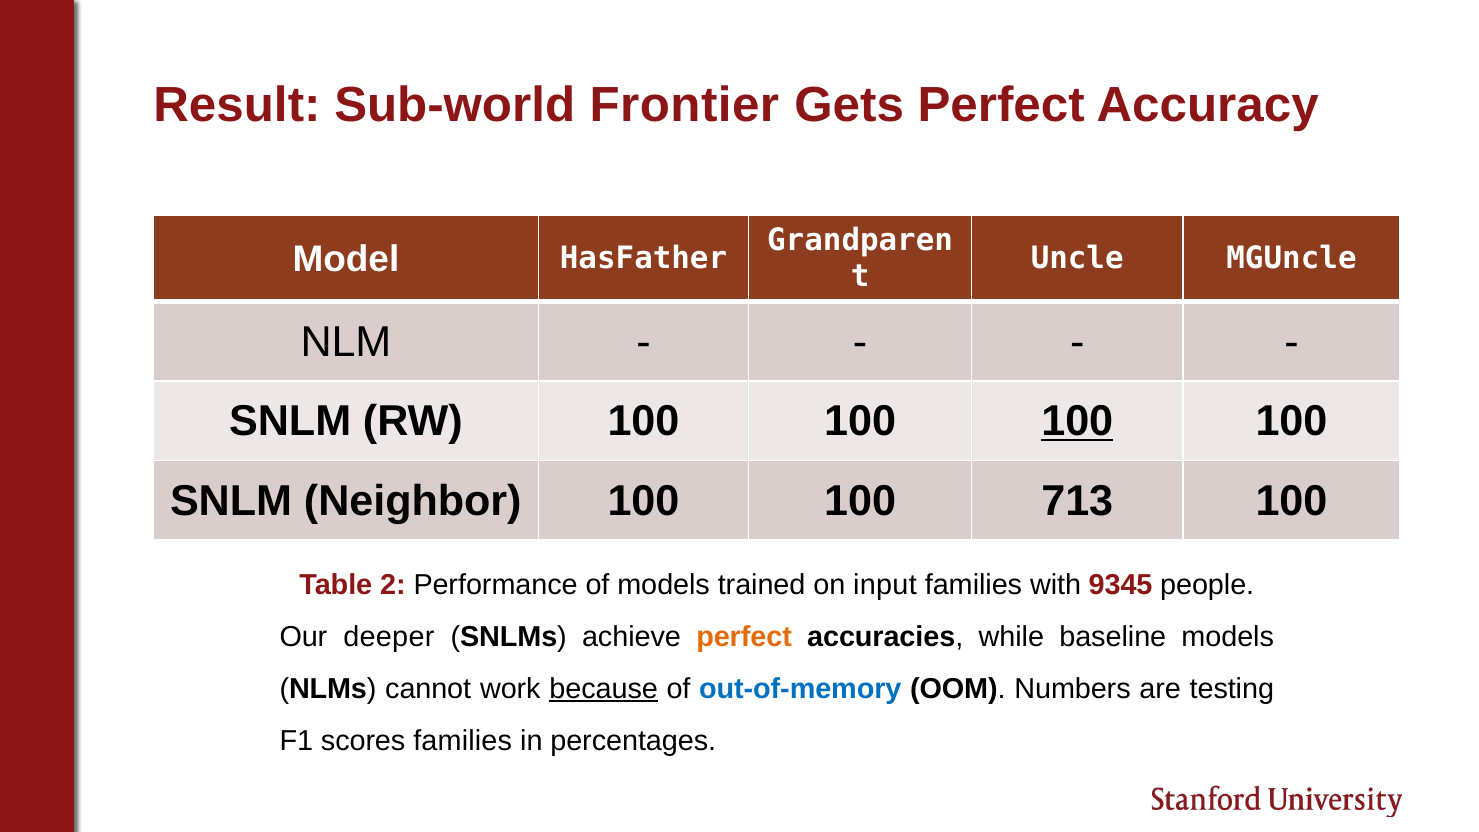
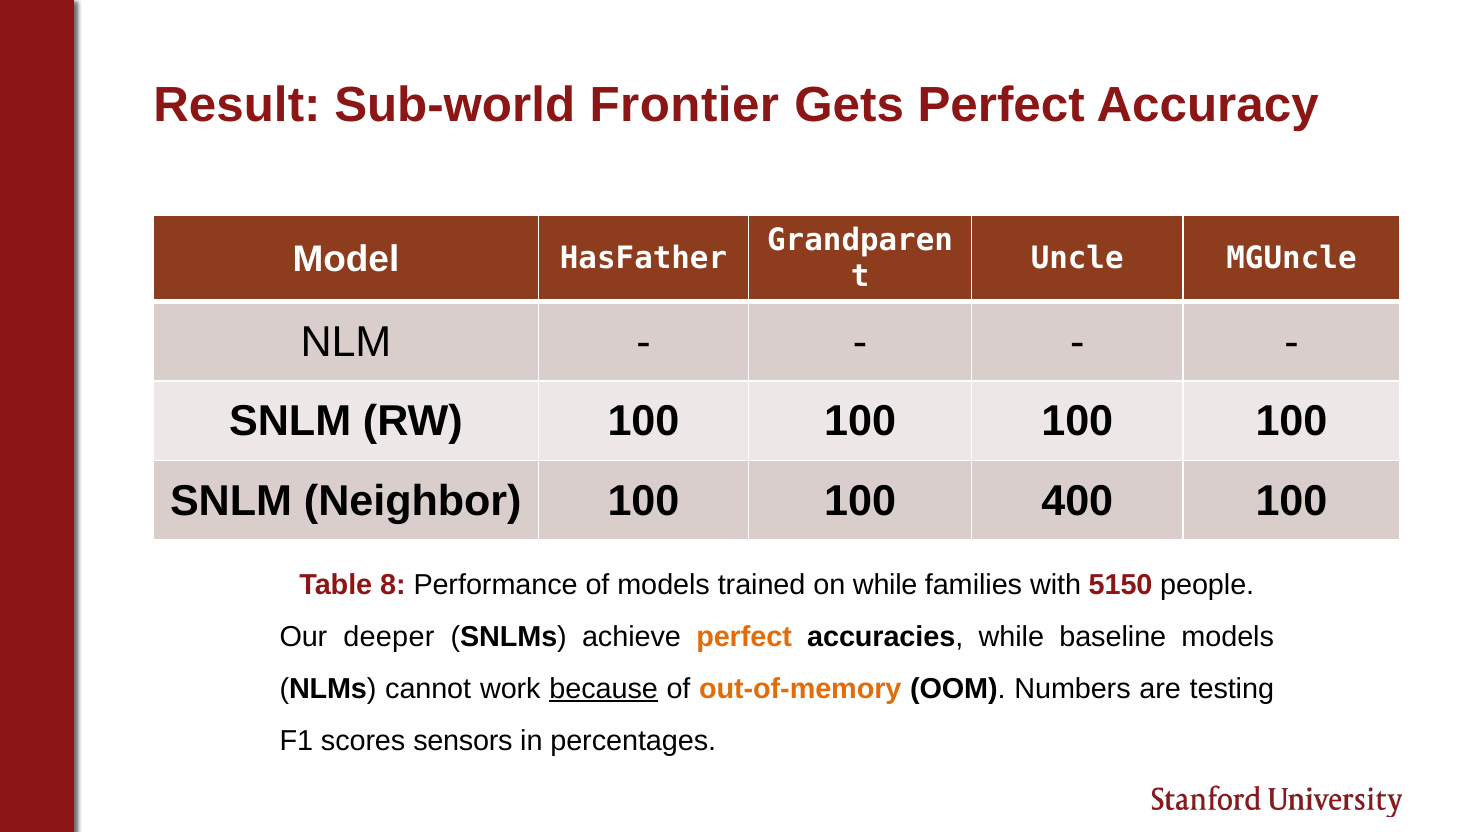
100 at (1077, 421) underline: present -> none
713: 713 -> 400
2: 2 -> 8
on input: input -> while
9345: 9345 -> 5150
out-of-memory colour: blue -> orange
scores families: families -> sensors
